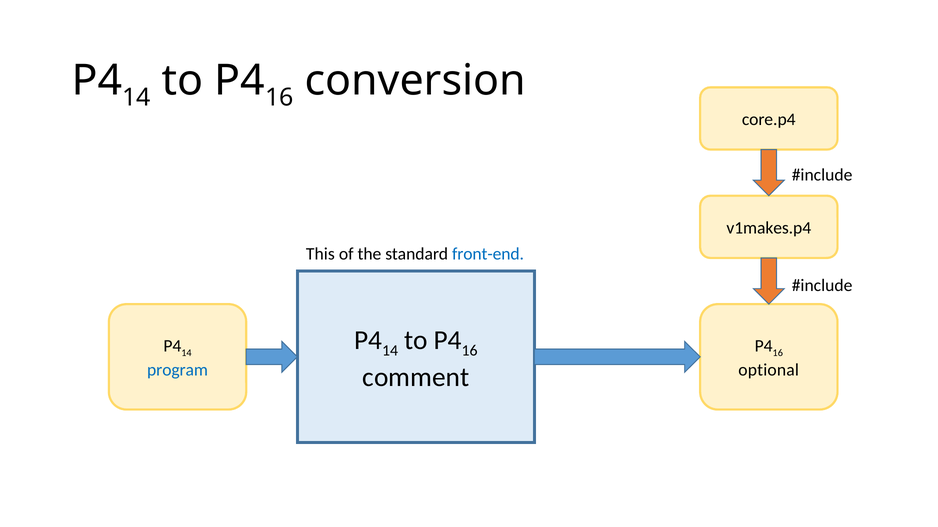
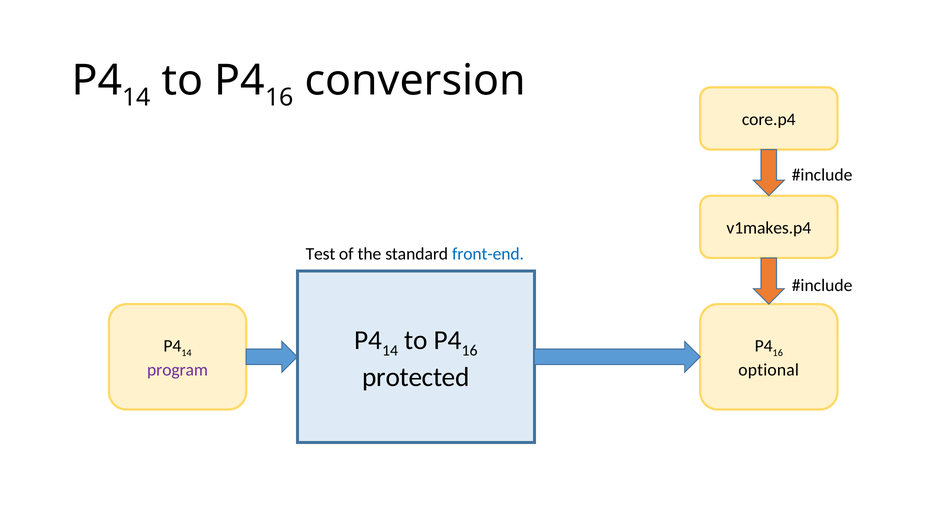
This: This -> Test
program colour: blue -> purple
comment: comment -> protected
